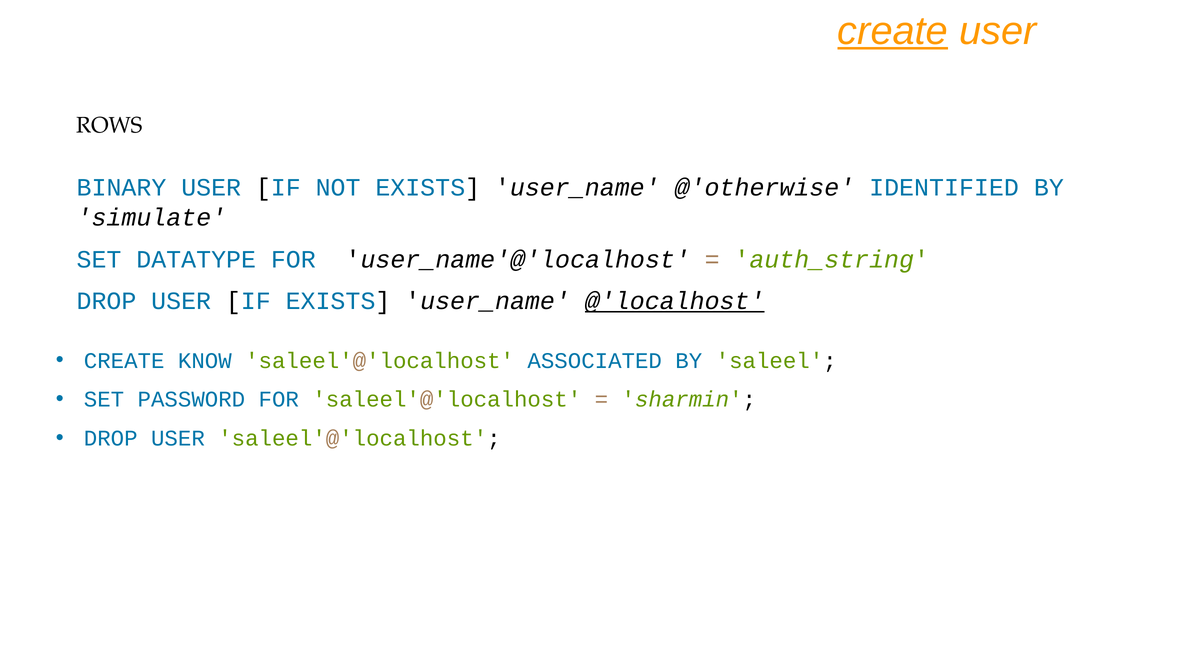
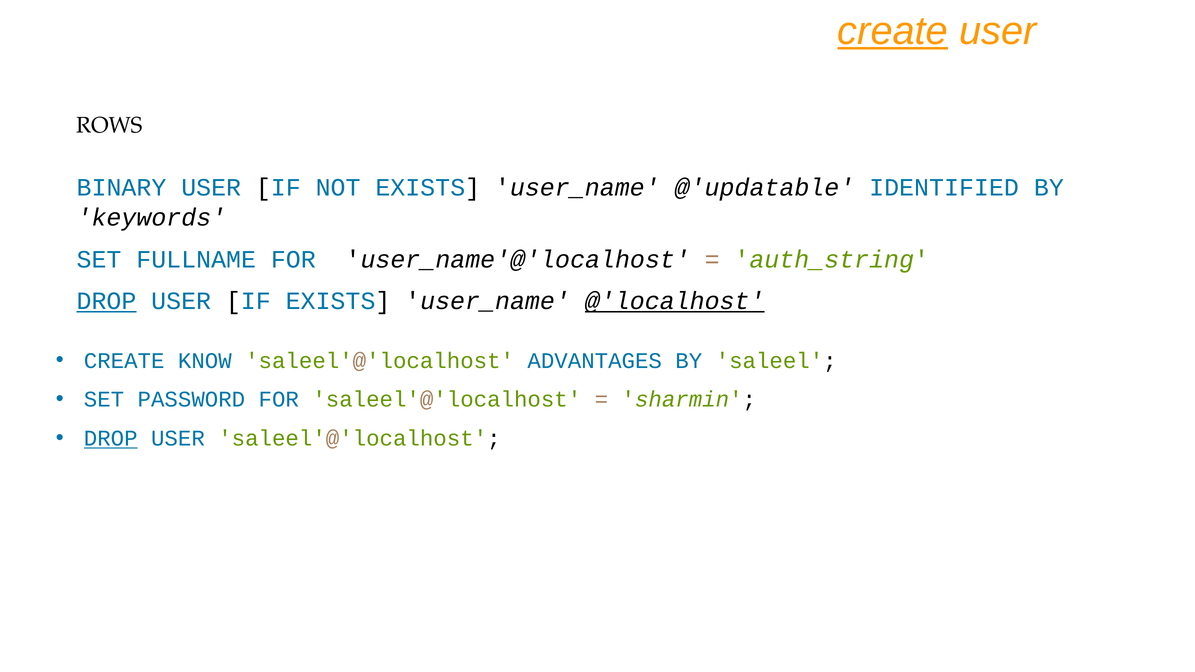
@'otherwise: @'otherwise -> @'updatable
simulate: simulate -> keywords
DATATYPE: DATATYPE -> FULLNAME
DROP at (106, 301) underline: none -> present
ASSOCIATED: ASSOCIATED -> ADVANTAGES
DROP at (111, 438) underline: none -> present
